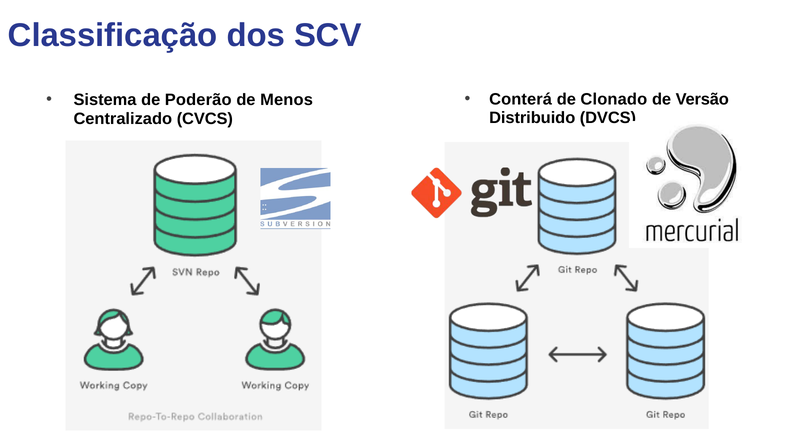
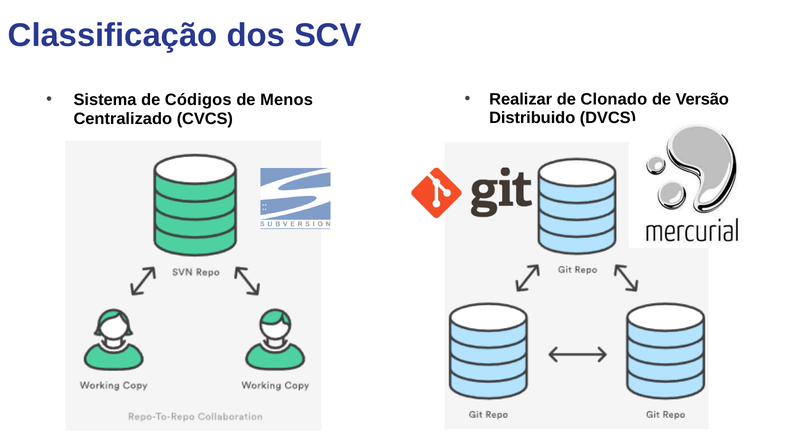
Conterá: Conterá -> Realizar
Poderão: Poderão -> Códigos
